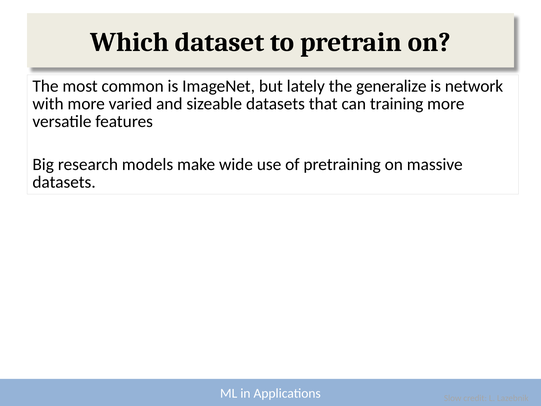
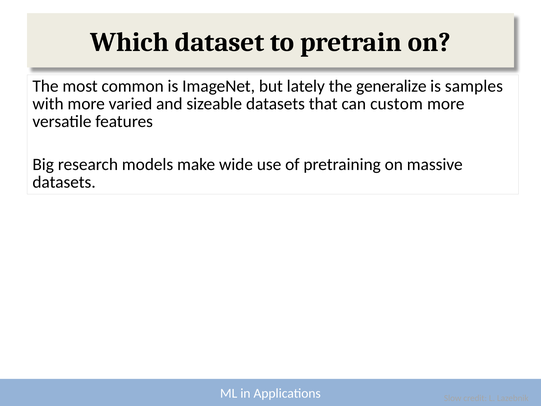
network: network -> samples
training: training -> custom
